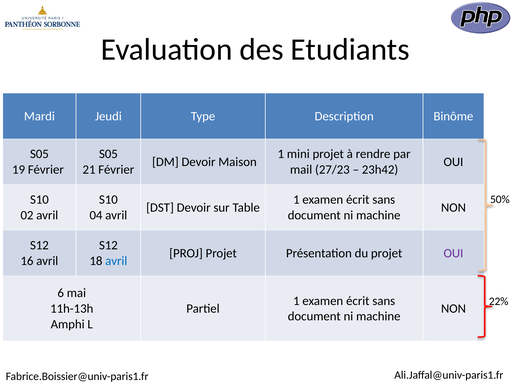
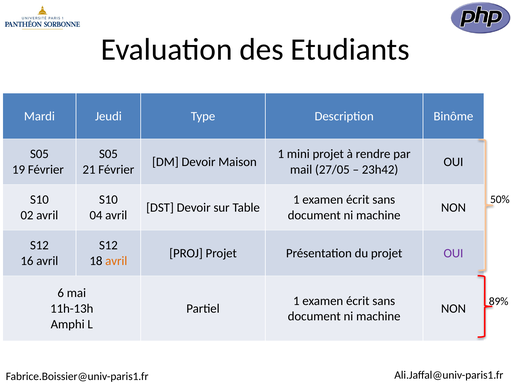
27/23: 27/23 -> 27/05
avril at (116, 260) colour: blue -> orange
22%: 22% -> 89%
